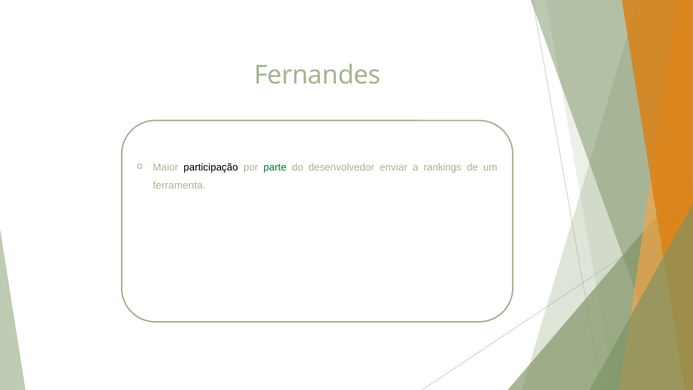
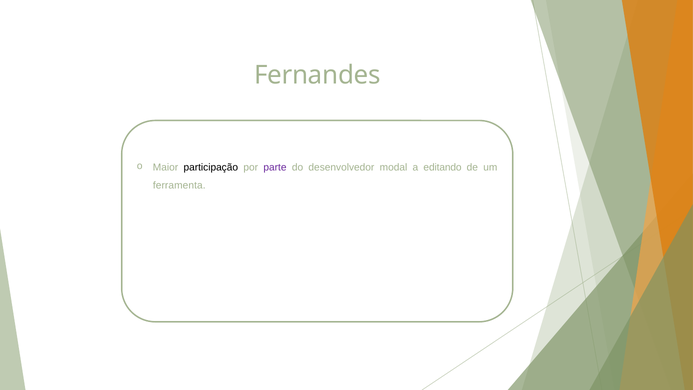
parte colour: green -> purple
enviar: enviar -> modal
rankings: rankings -> editando
